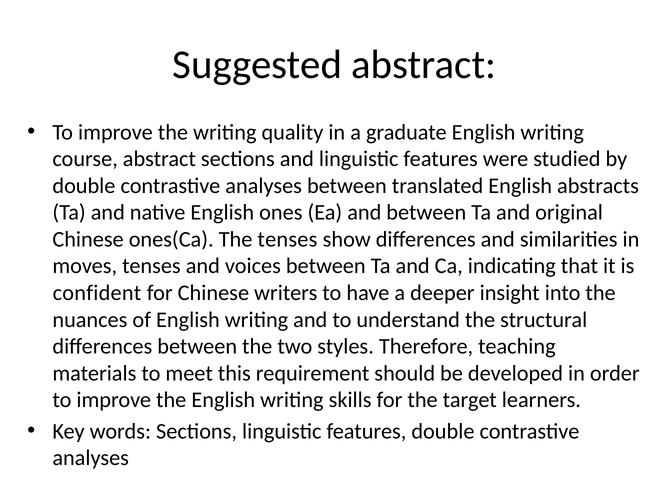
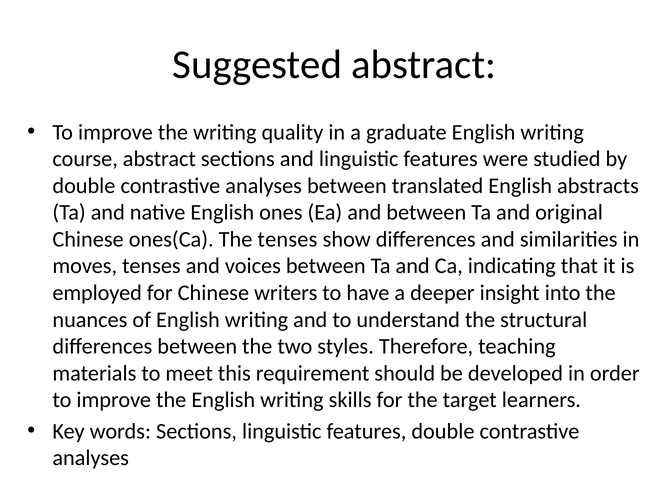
confident: confident -> employed
